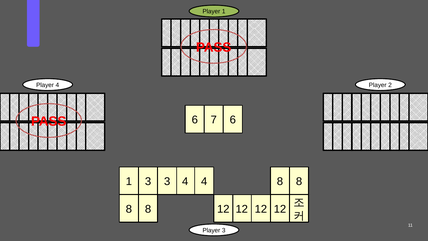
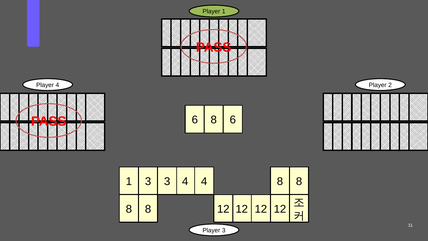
6 7: 7 -> 8
